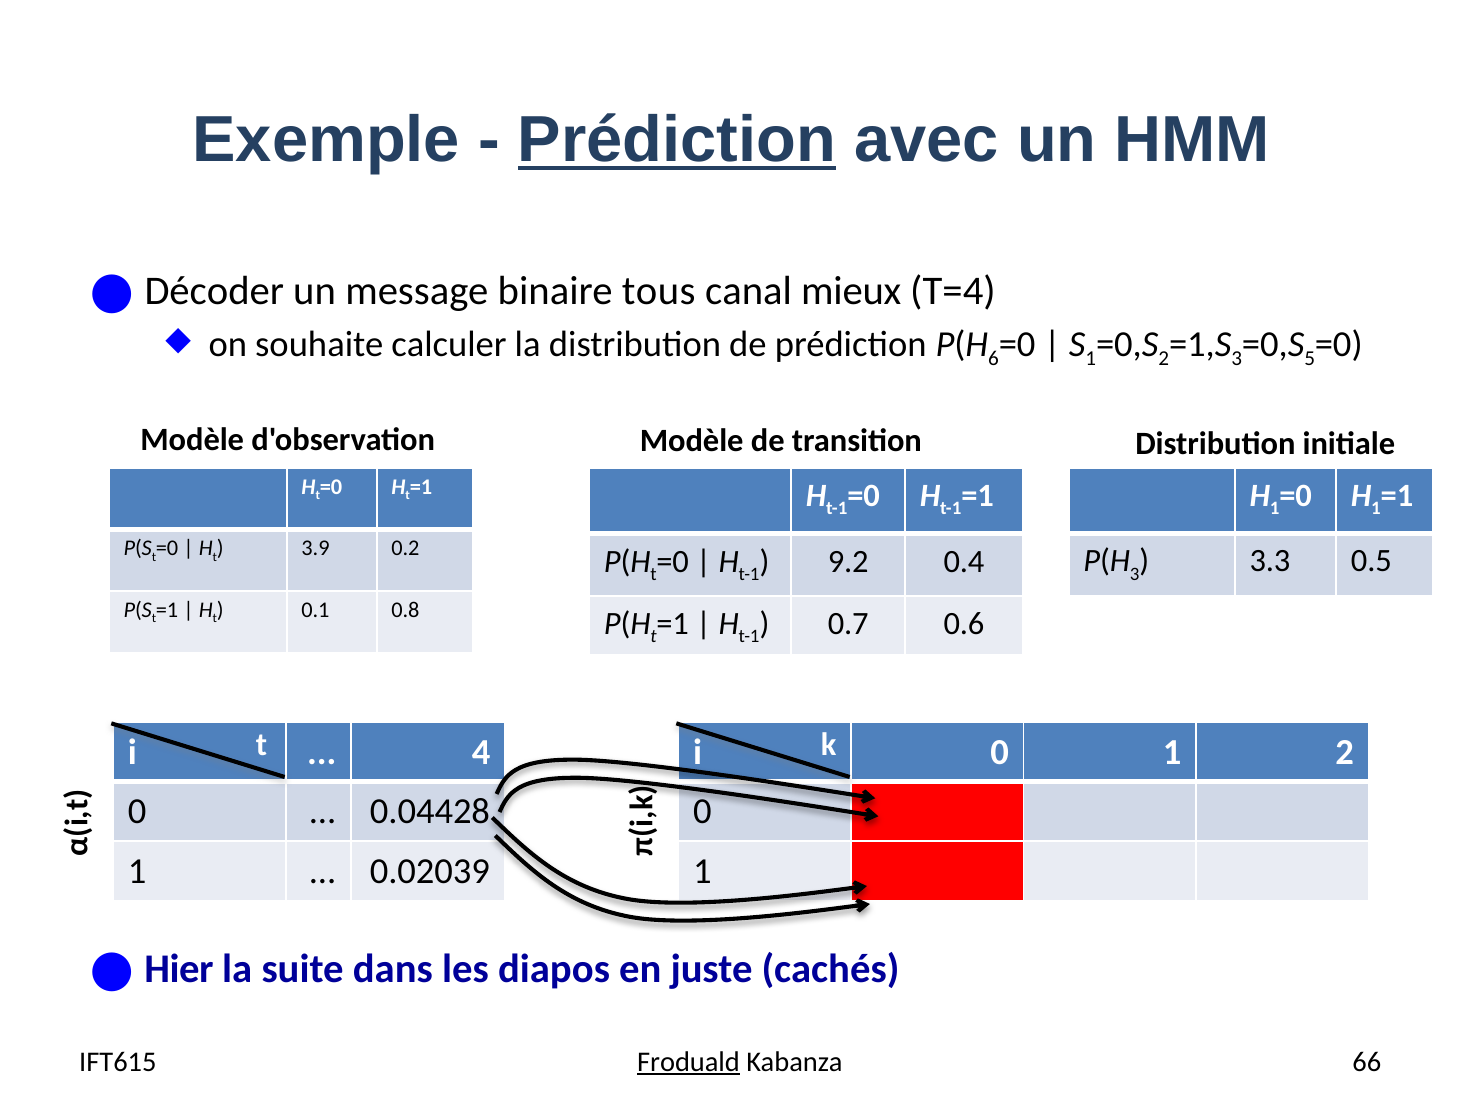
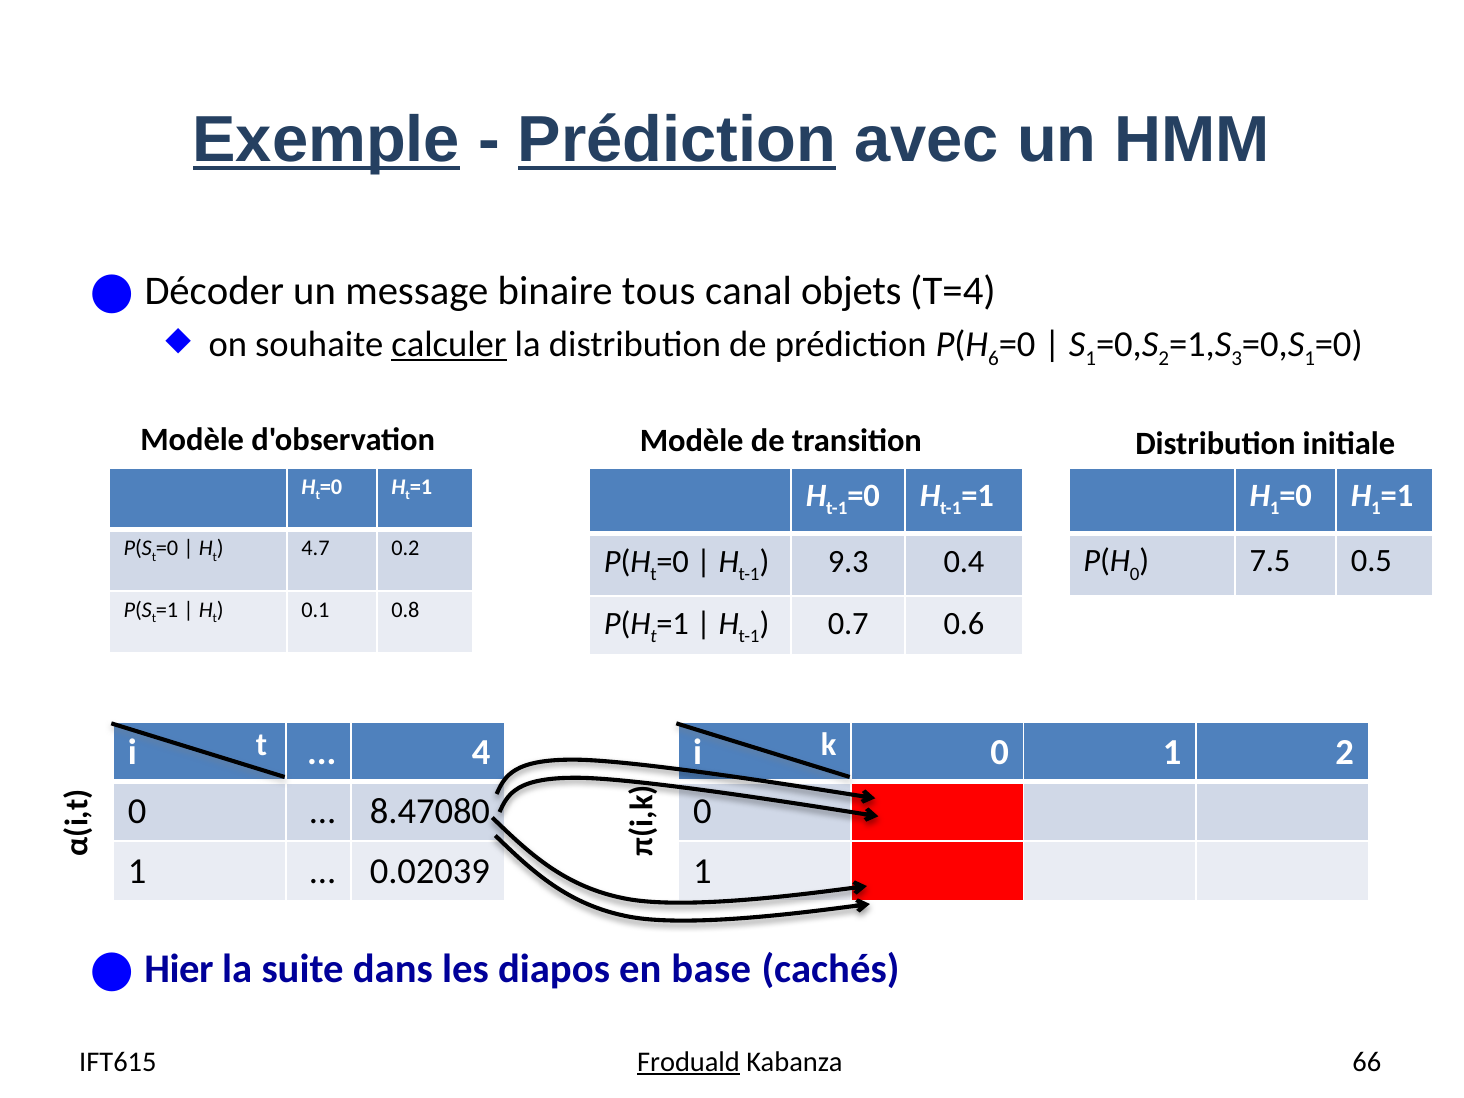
Exemple underline: none -> present
mieux: mieux -> objets
calculer underline: none -> present
5 at (1310, 358): 5 -> 1
3.9: 3.9 -> 4.7
9.2: 9.2 -> 9.3
3 at (1135, 574): 3 -> 0
3.3: 3.3 -> 7.5
0.04428: 0.04428 -> 8.47080
juste: juste -> base
